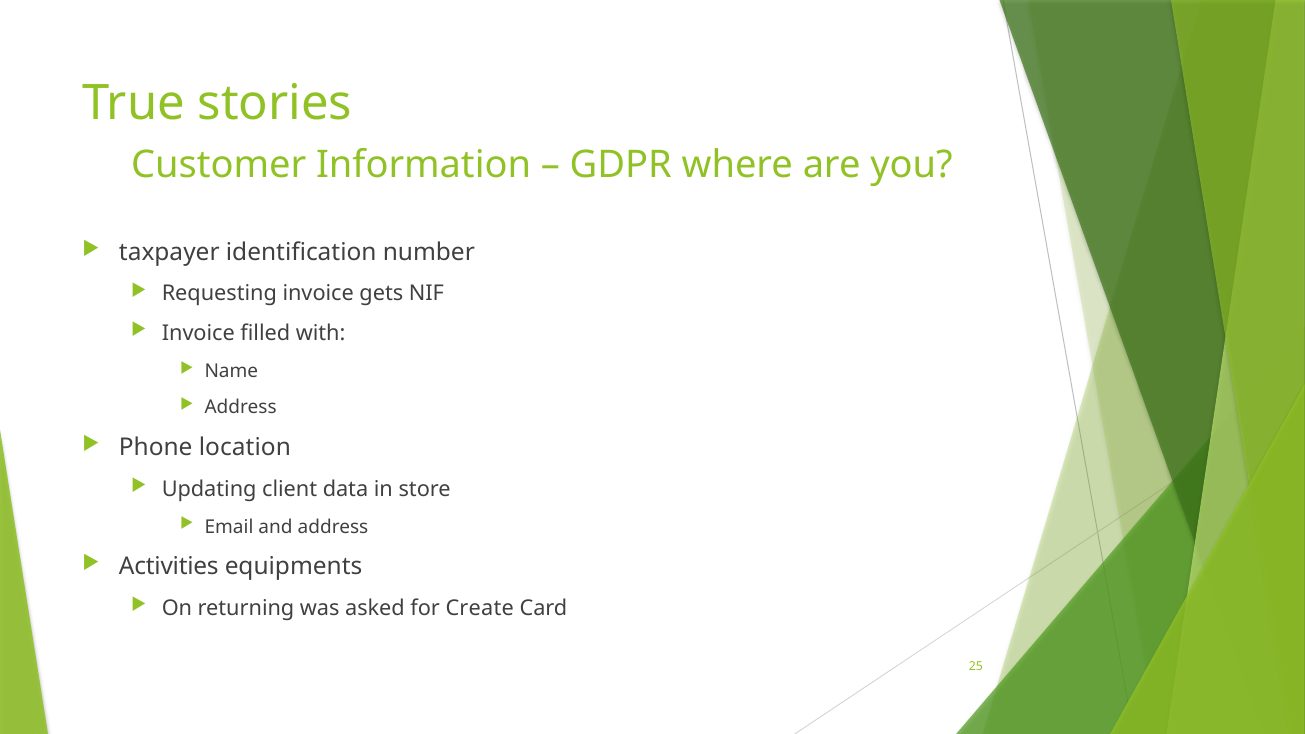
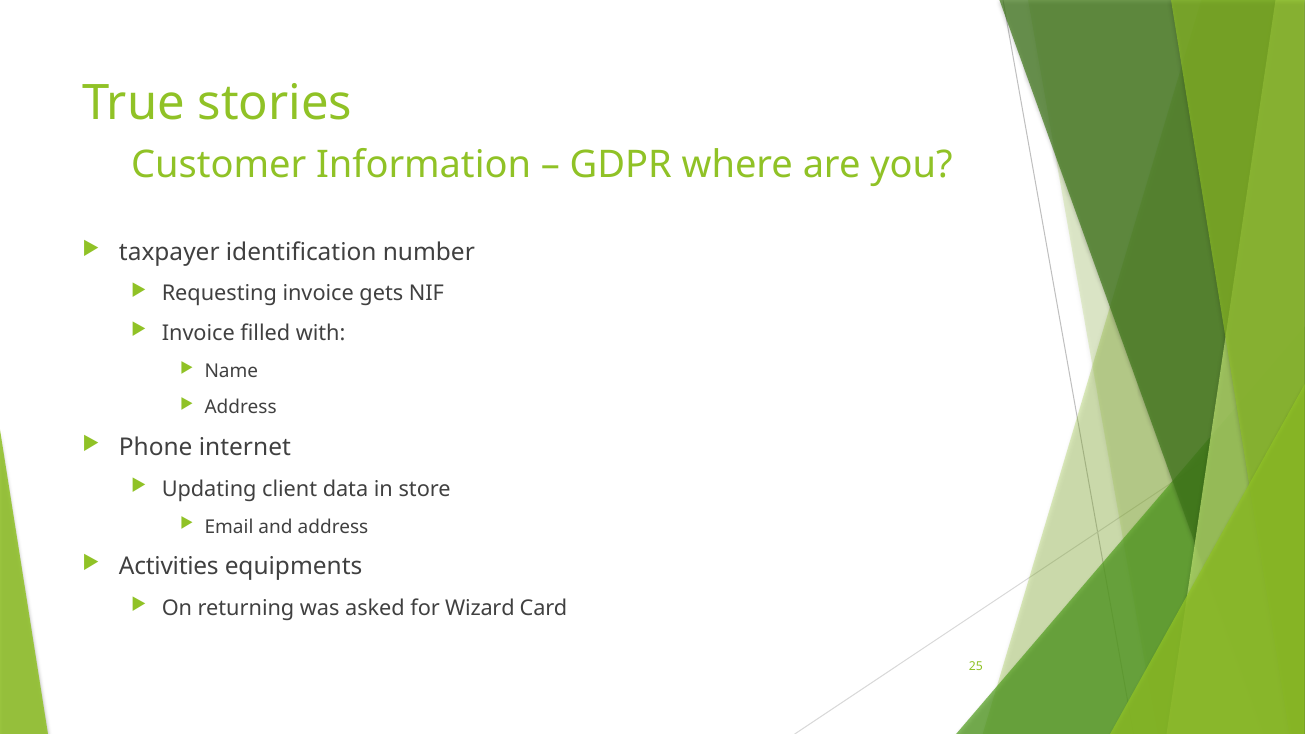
location: location -> internet
Create: Create -> Wizard
